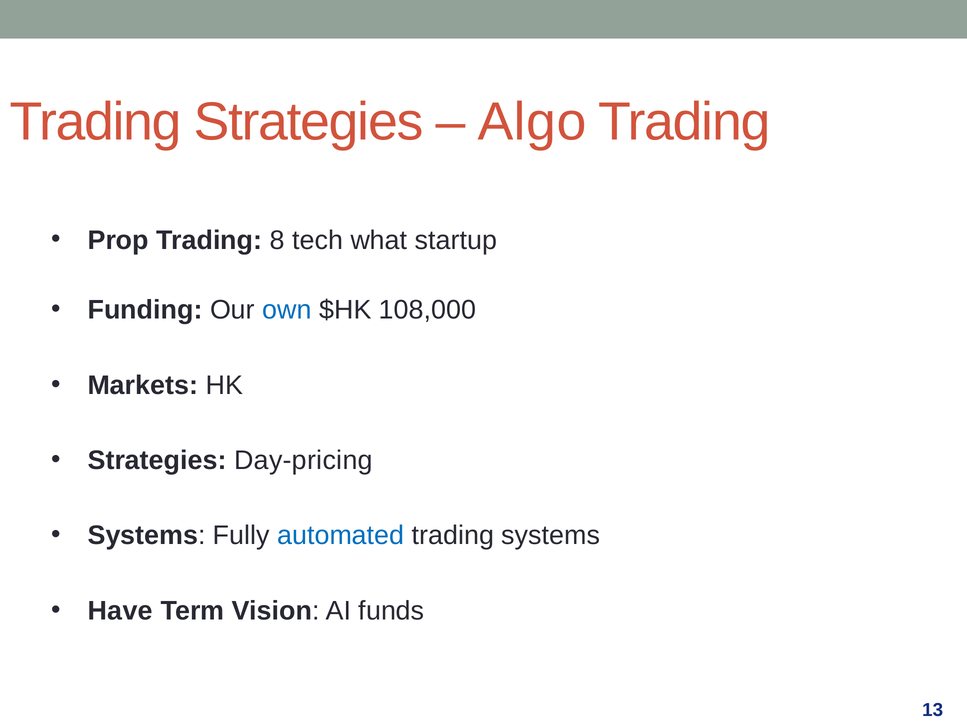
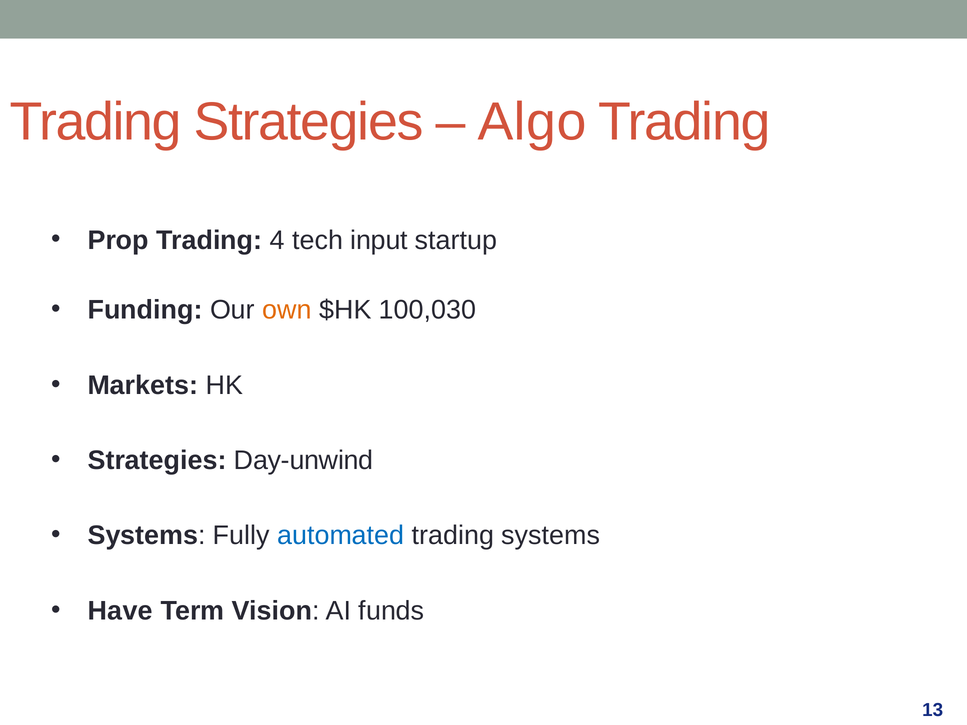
8: 8 -> 4
what: what -> input
own colour: blue -> orange
108,000: 108,000 -> 100,030
Day-pricing: Day-pricing -> Day-unwind
